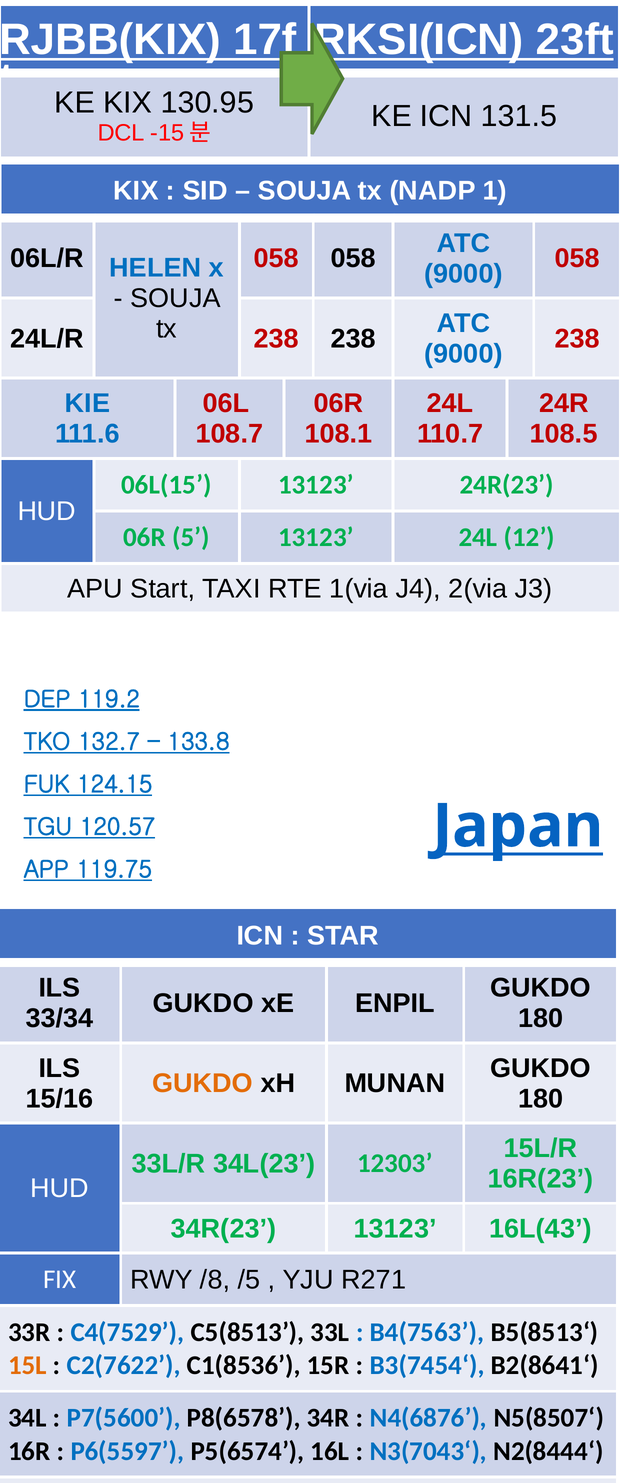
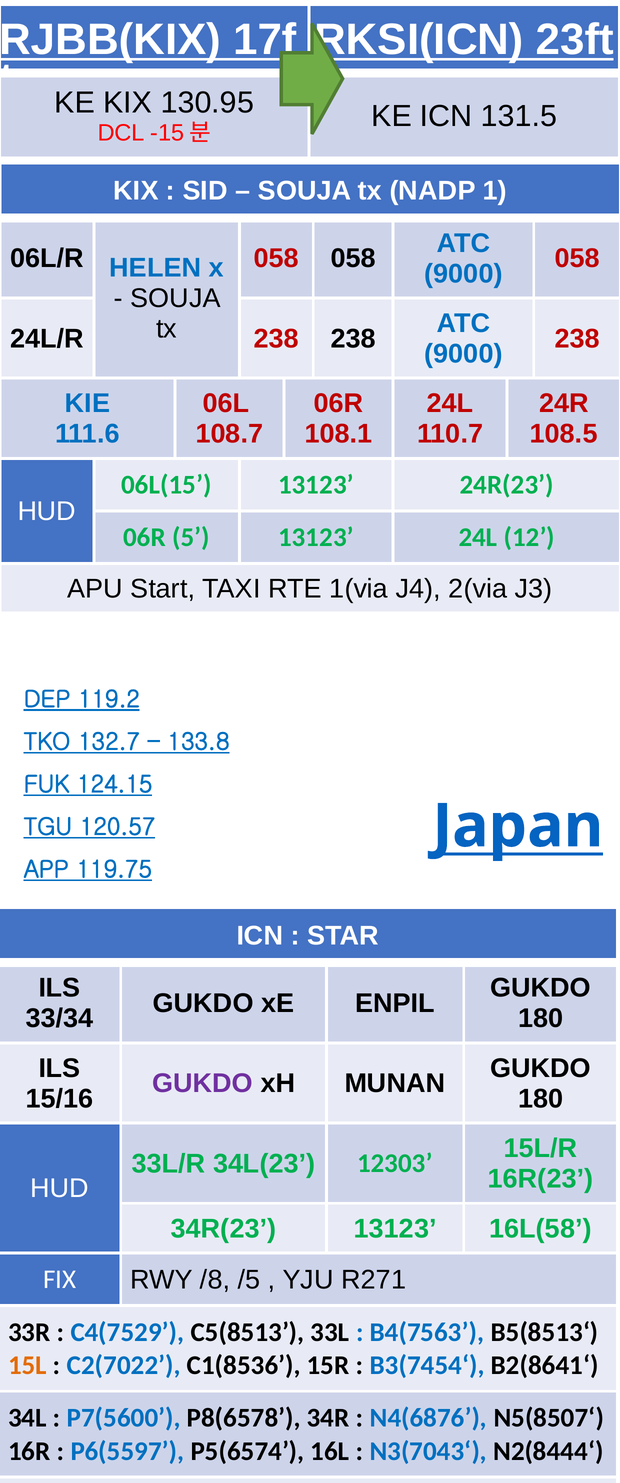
GUKDO at (202, 1084) colour: orange -> purple
16L(43: 16L(43 -> 16L(58
C2(7622: C2(7622 -> C2(7022
